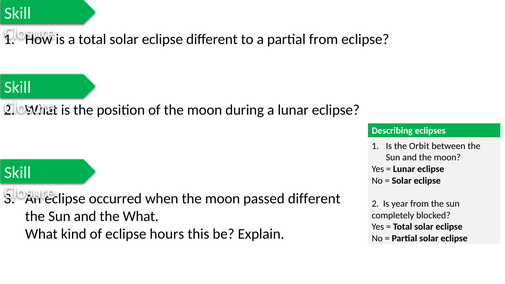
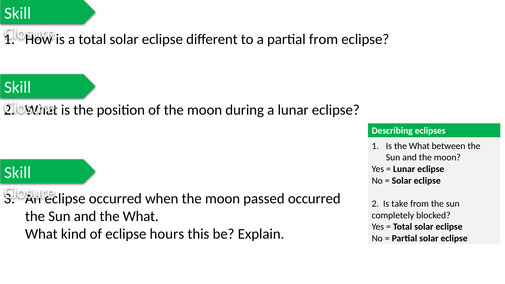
Is the Orbit: Orbit -> What
passed different: different -> occurred
year: year -> take
